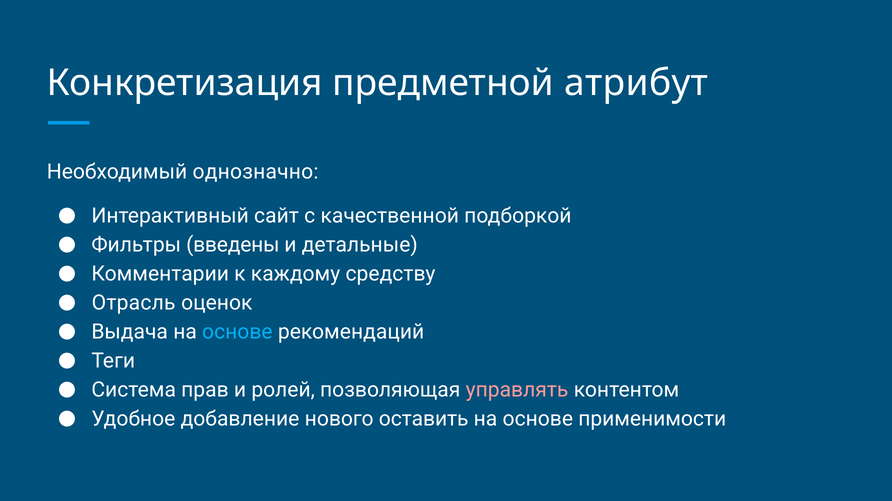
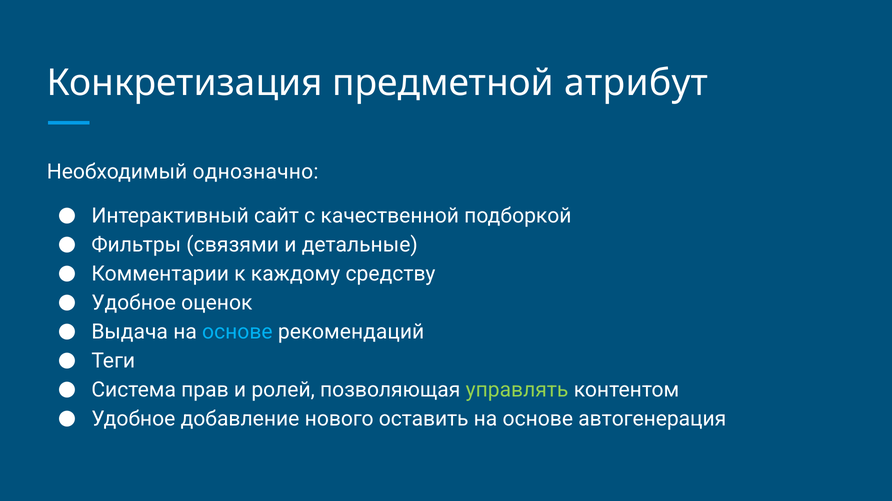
введены: введены -> связями
Отрасль at (134, 303): Отрасль -> Удобное
управлять colour: pink -> light green
применимости: применимости -> автогенерация
